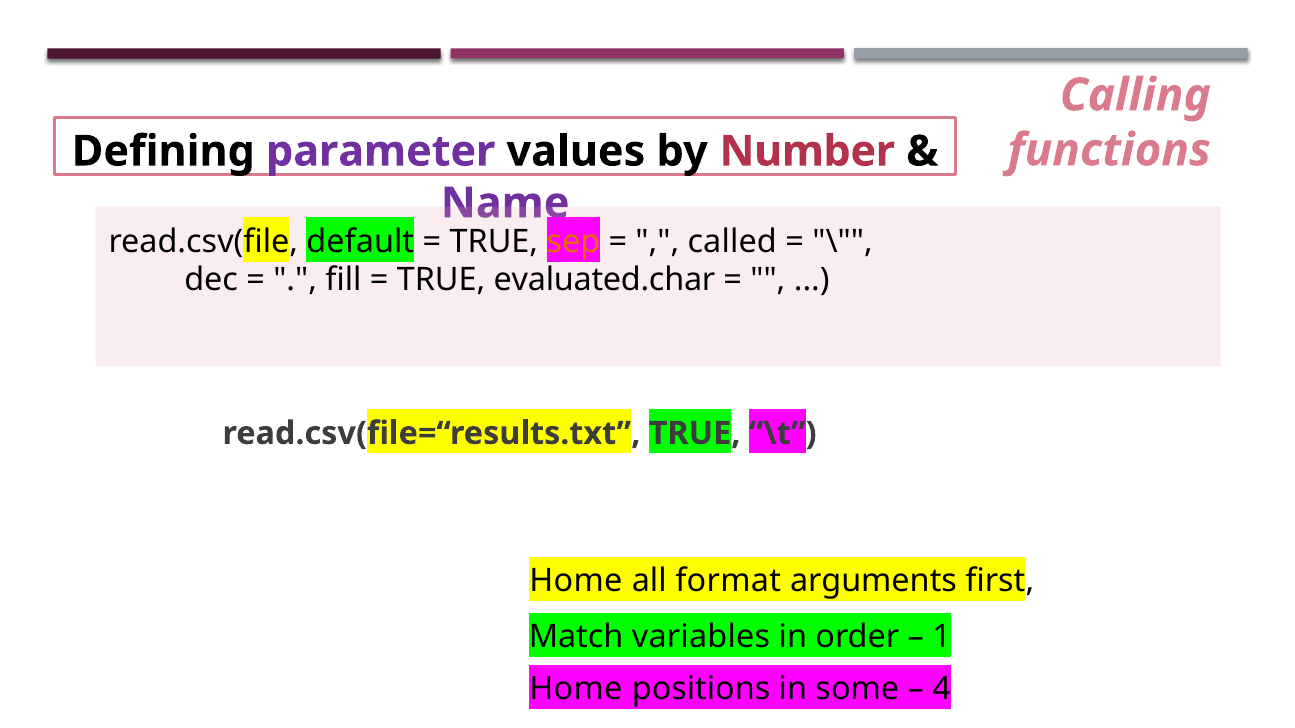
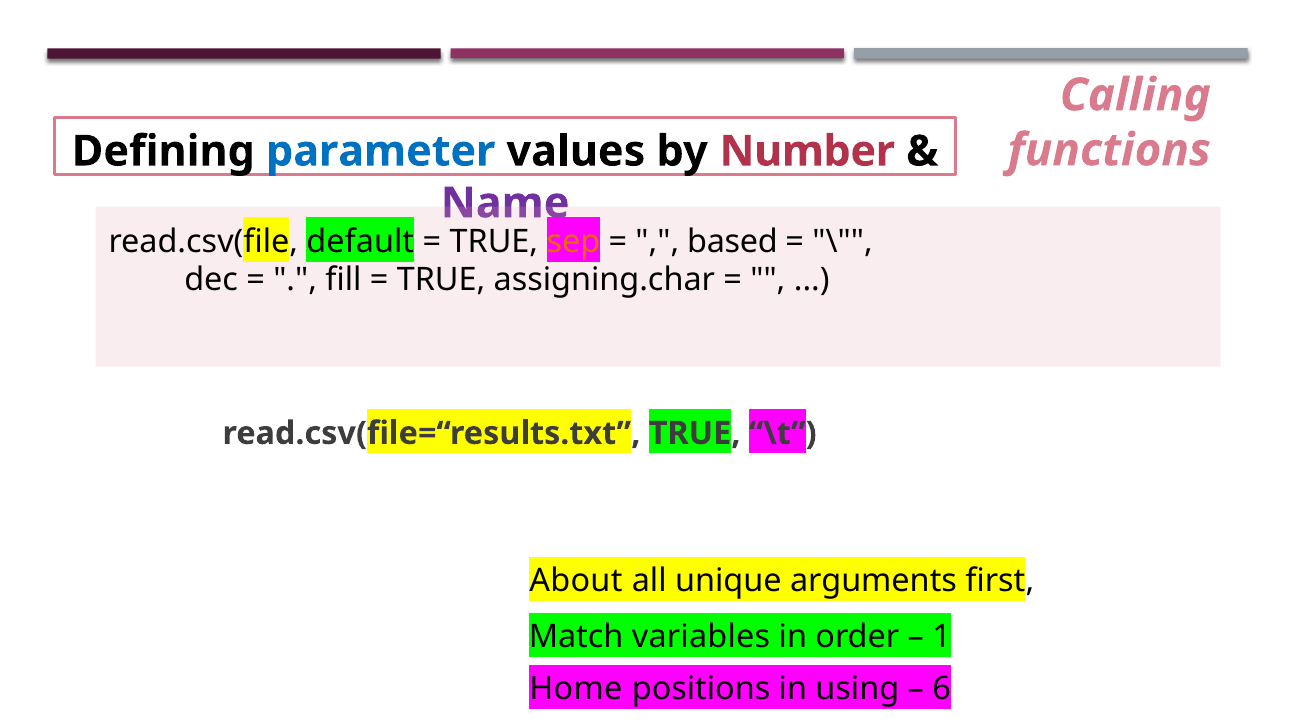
parameter colour: purple -> blue
called: called -> based
evaluated.char: evaluated.char -> assigning.char
Home at (576, 582): Home -> About
format: format -> unique
some: some -> using
4: 4 -> 6
